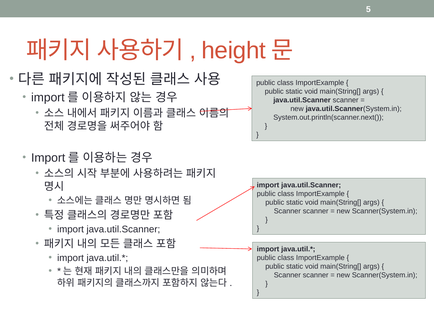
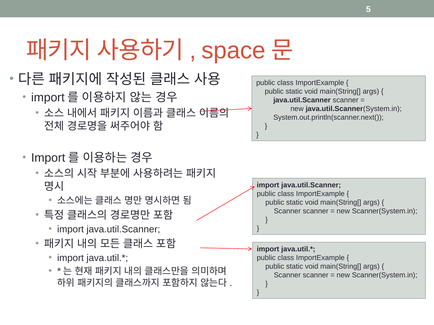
height: height -> space
